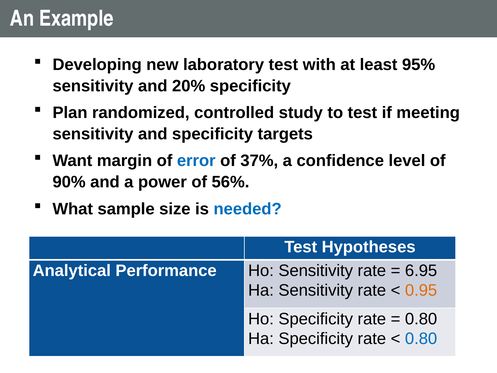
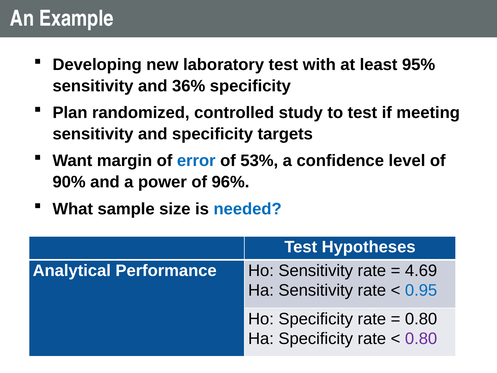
20%: 20% -> 36%
37%: 37% -> 53%
56%: 56% -> 96%
6.95: 6.95 -> 4.69
0.95 colour: orange -> blue
0.80 at (421, 338) colour: blue -> purple
